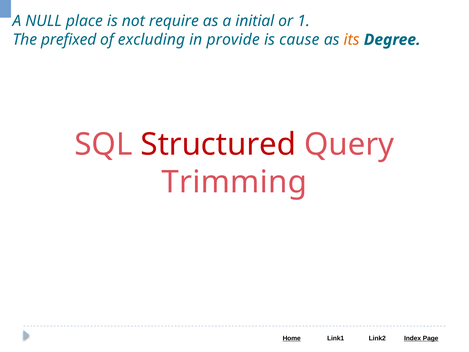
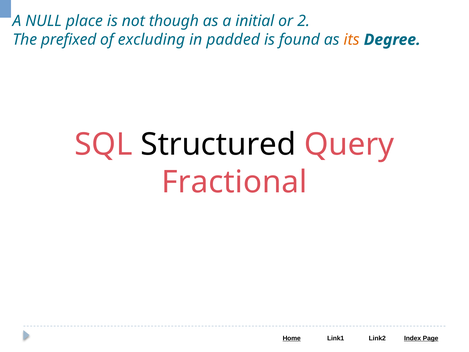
require: require -> though
1: 1 -> 2
provide: provide -> padded
cause: cause -> found
Structured colour: red -> black
Trimming: Trimming -> Fractional
